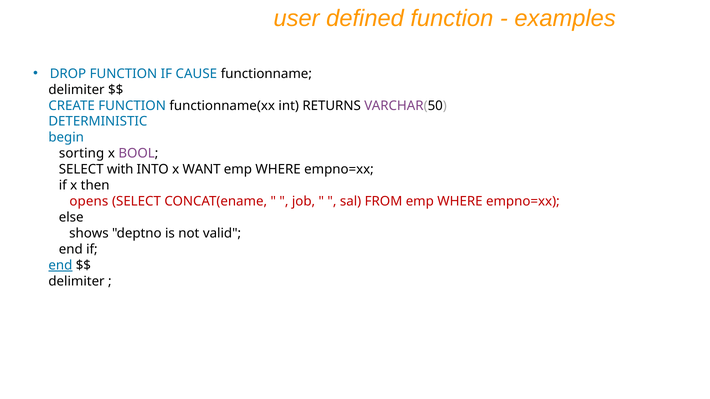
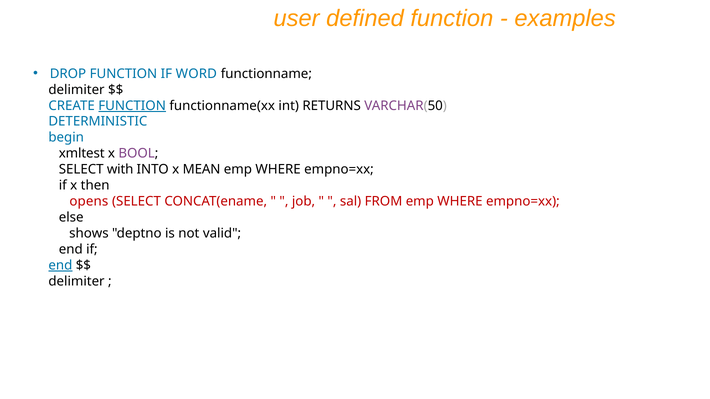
CAUSE: CAUSE -> WORD
FUNCTION at (132, 106) underline: none -> present
sorting: sorting -> xmltest
WANT: WANT -> MEAN
